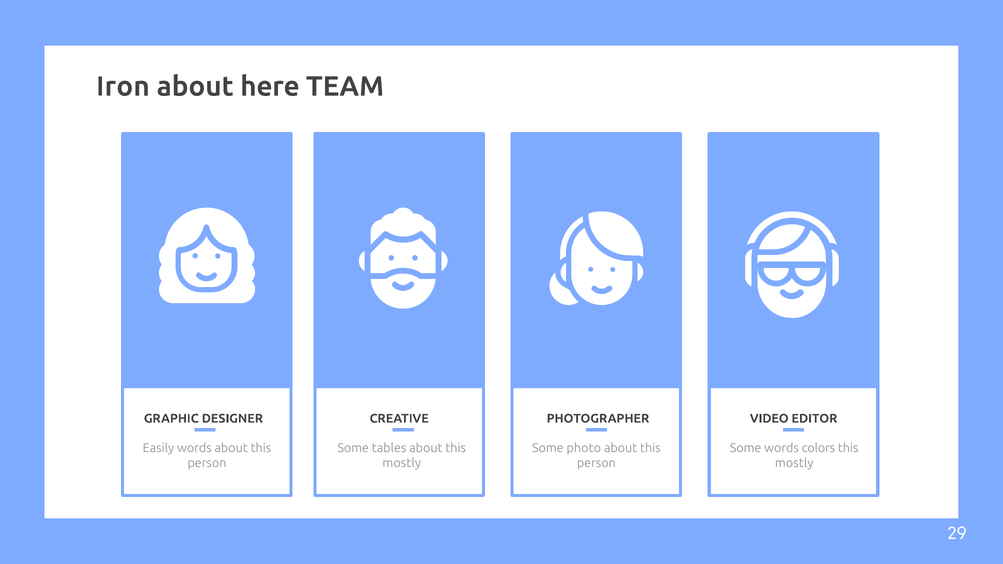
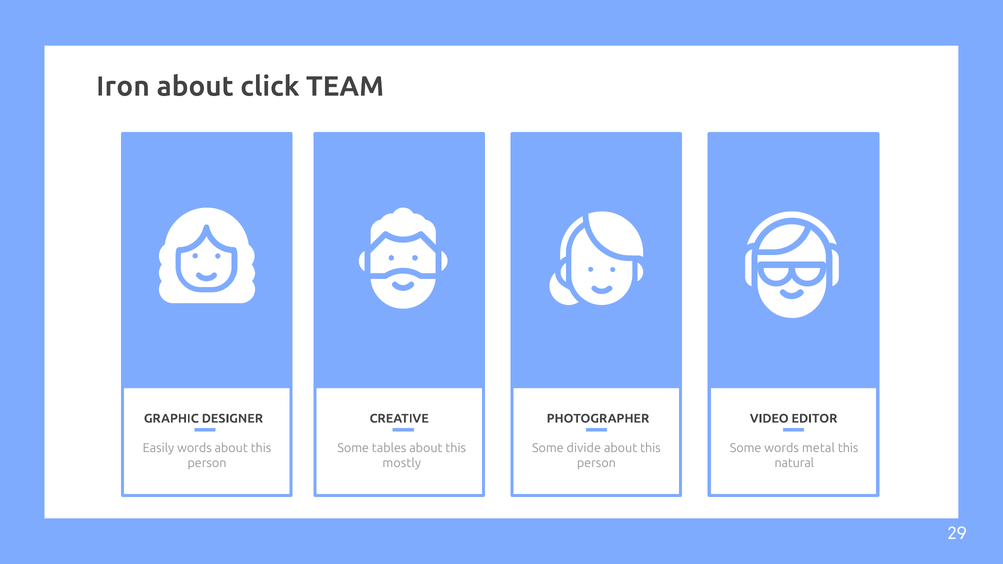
here: here -> click
photo: photo -> divide
colors: colors -> metal
mostly at (794, 463): mostly -> natural
